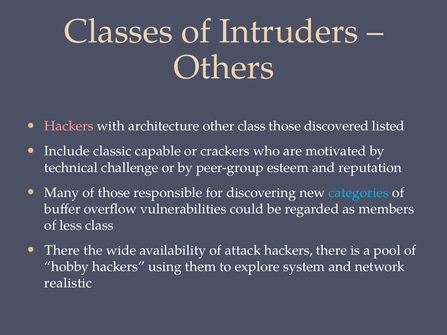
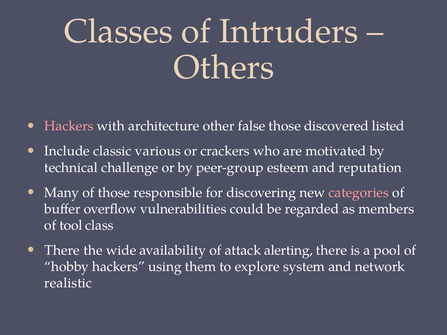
other class: class -> false
capable: capable -> various
categories colour: light blue -> pink
less: less -> tool
attack hackers: hackers -> alerting
